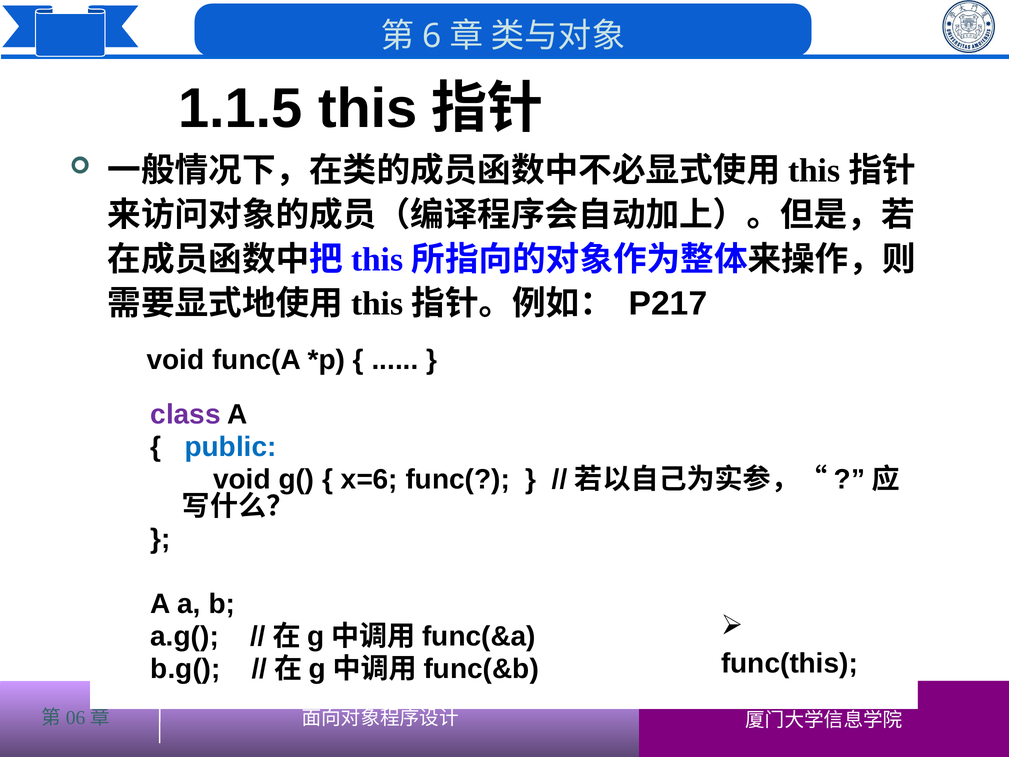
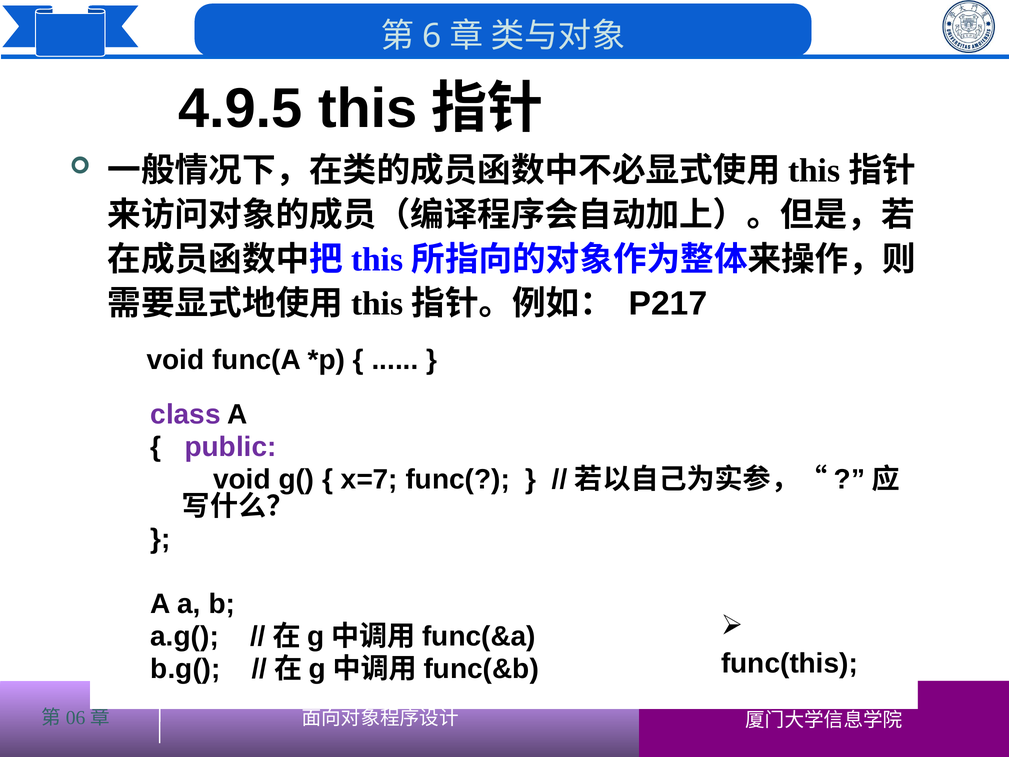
1.1.5: 1.1.5 -> 4.9.5
public colour: blue -> purple
x=6: x=6 -> x=7
